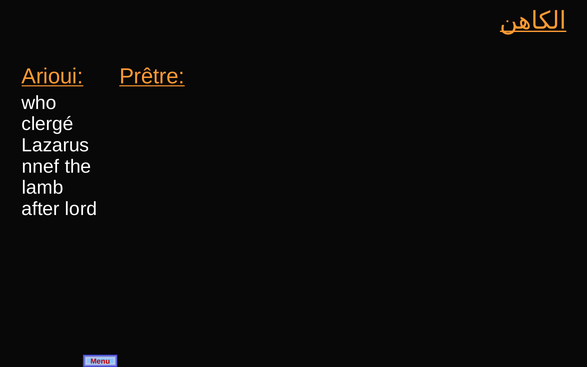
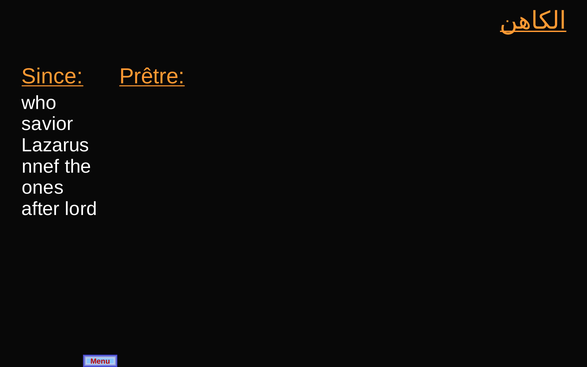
Arioui: Arioui -> Since
clergé: clergé -> savior
lamb: lamb -> ones
